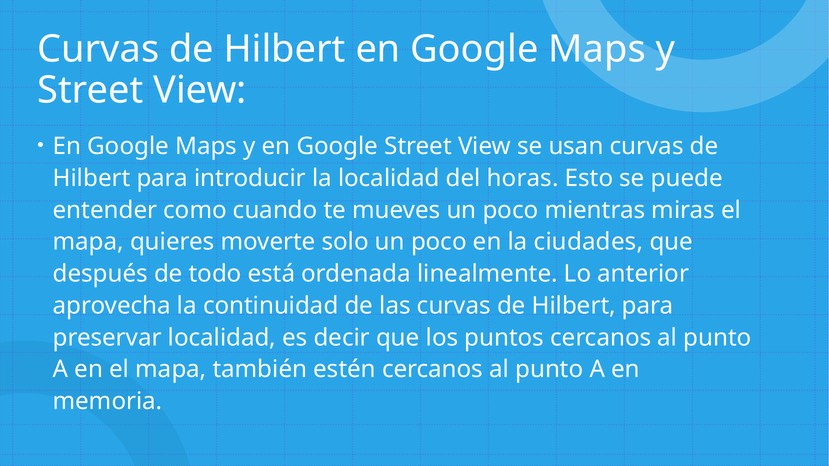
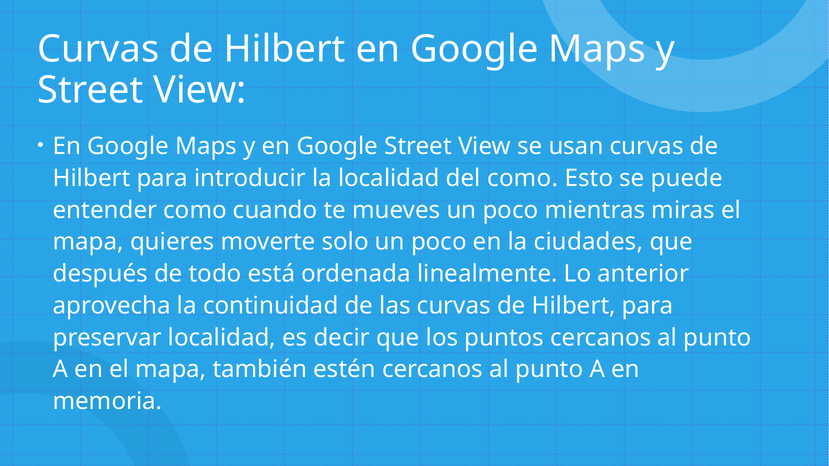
del horas: horas -> como
